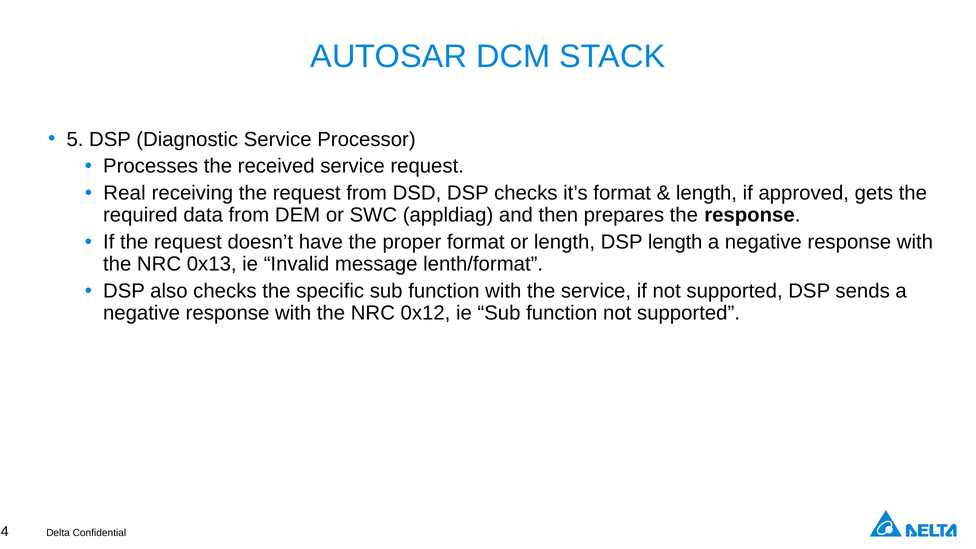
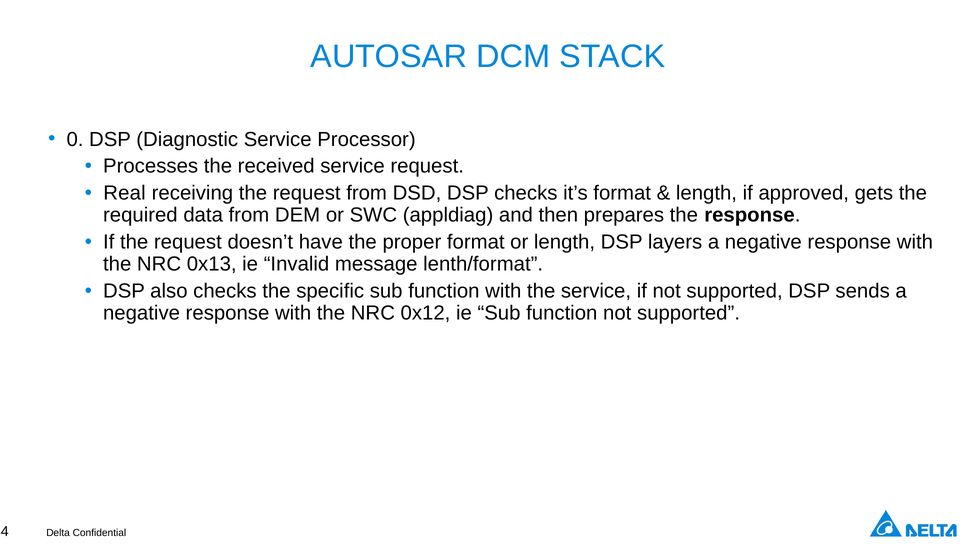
5: 5 -> 0
DSP length: length -> layers
